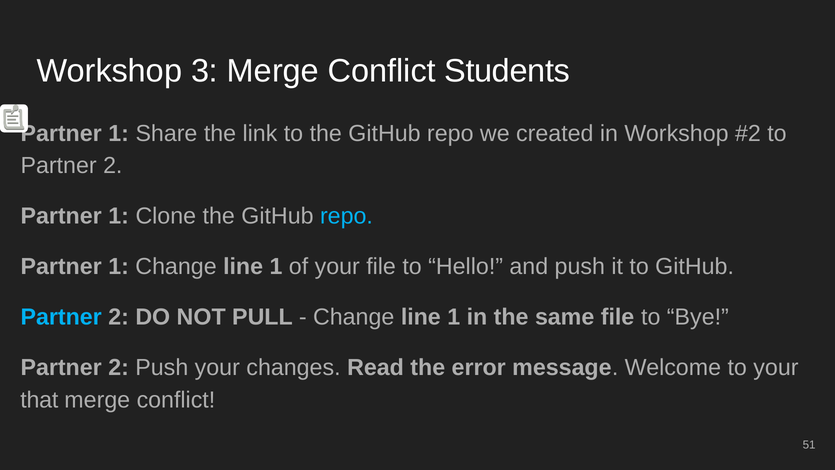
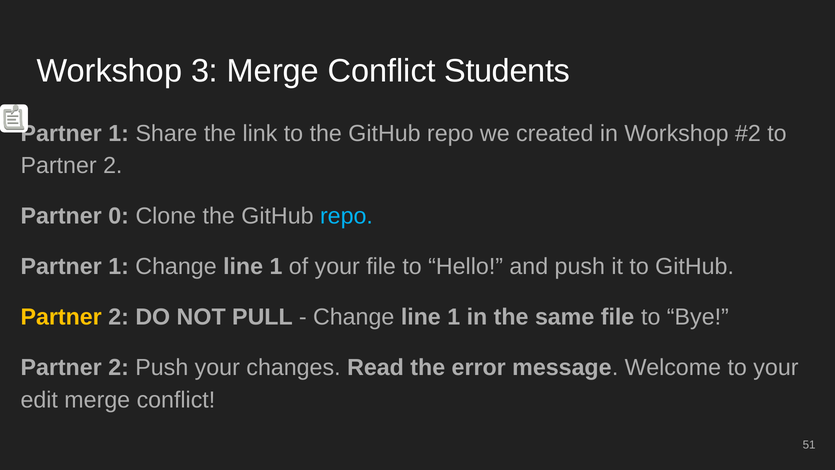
1 at (119, 216): 1 -> 0
Partner at (61, 317) colour: light blue -> yellow
that: that -> edit
